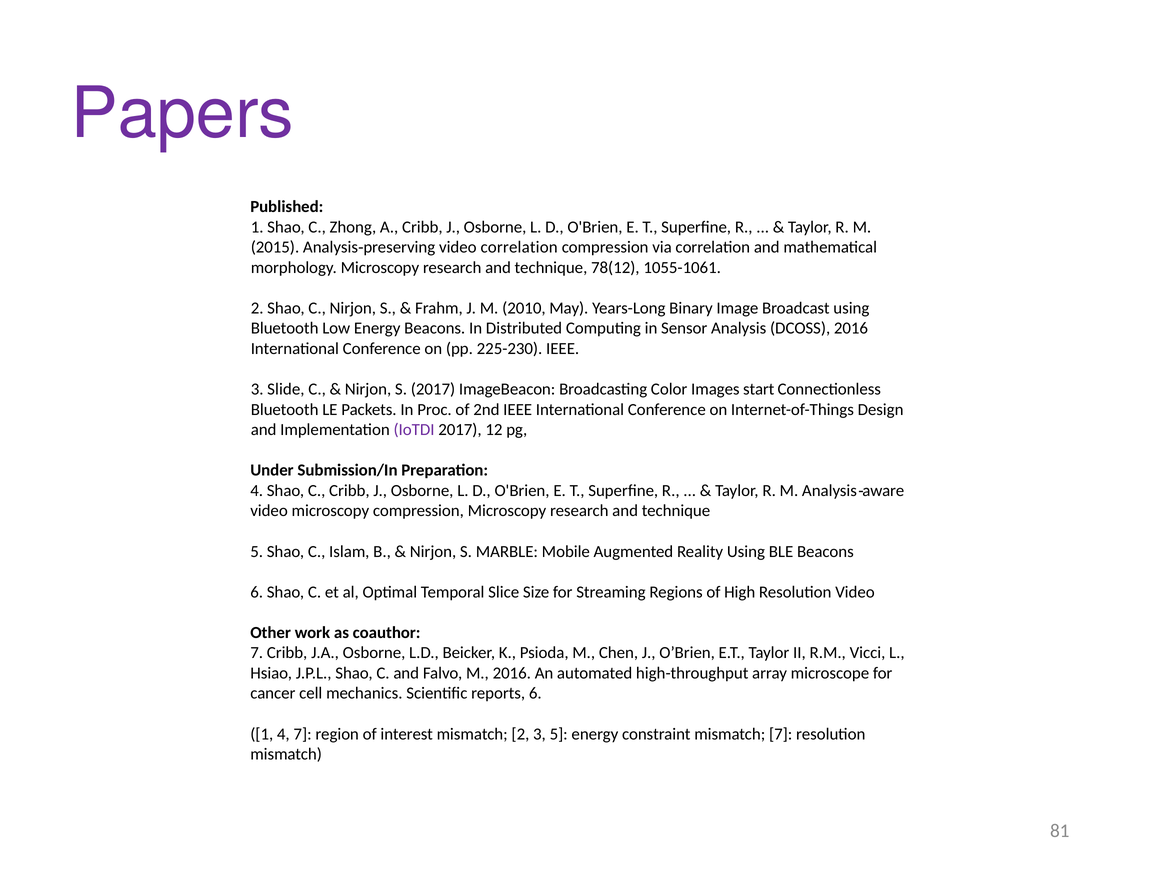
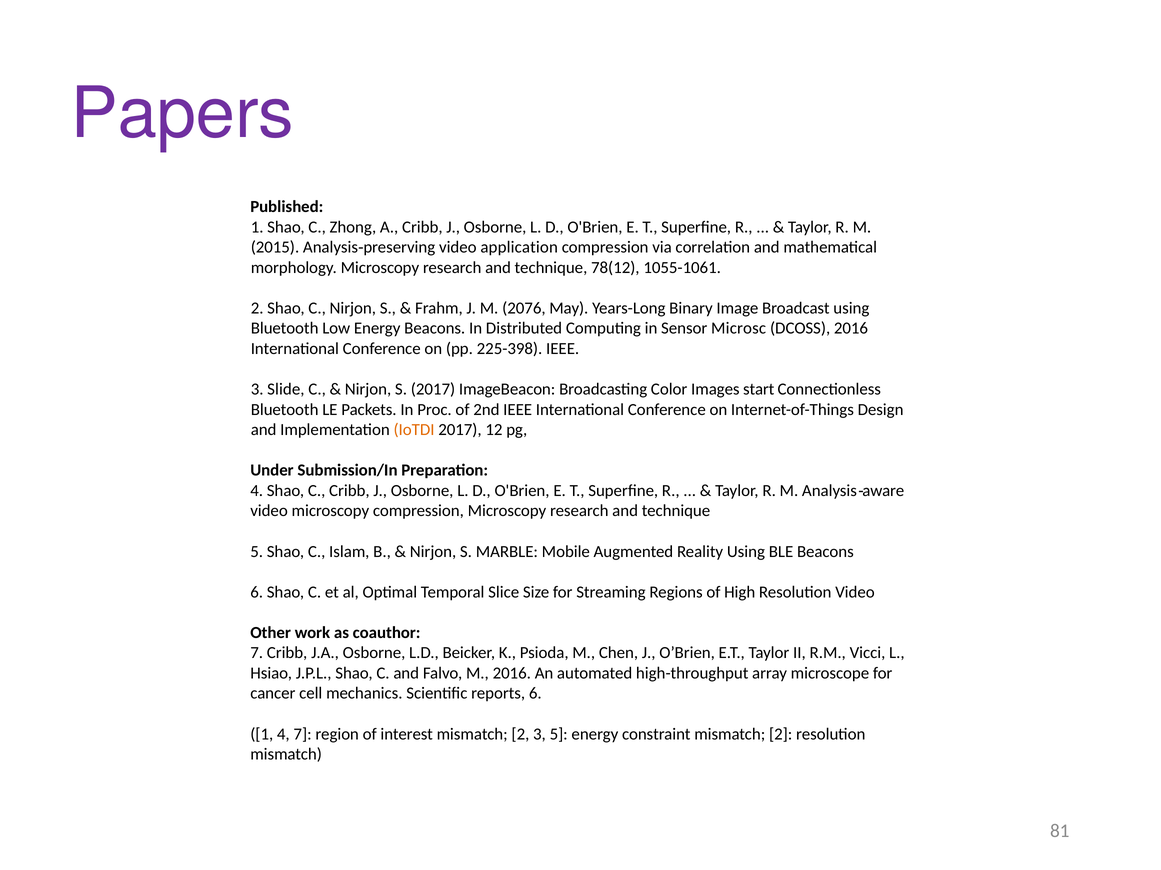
video correlation: correlation -> application
2010: 2010 -> 2076
Sensor Analysis: Analysis -> Microsc
225-230: 225-230 -> 225-398
IoTDI colour: purple -> orange
constraint mismatch 7: 7 -> 2
